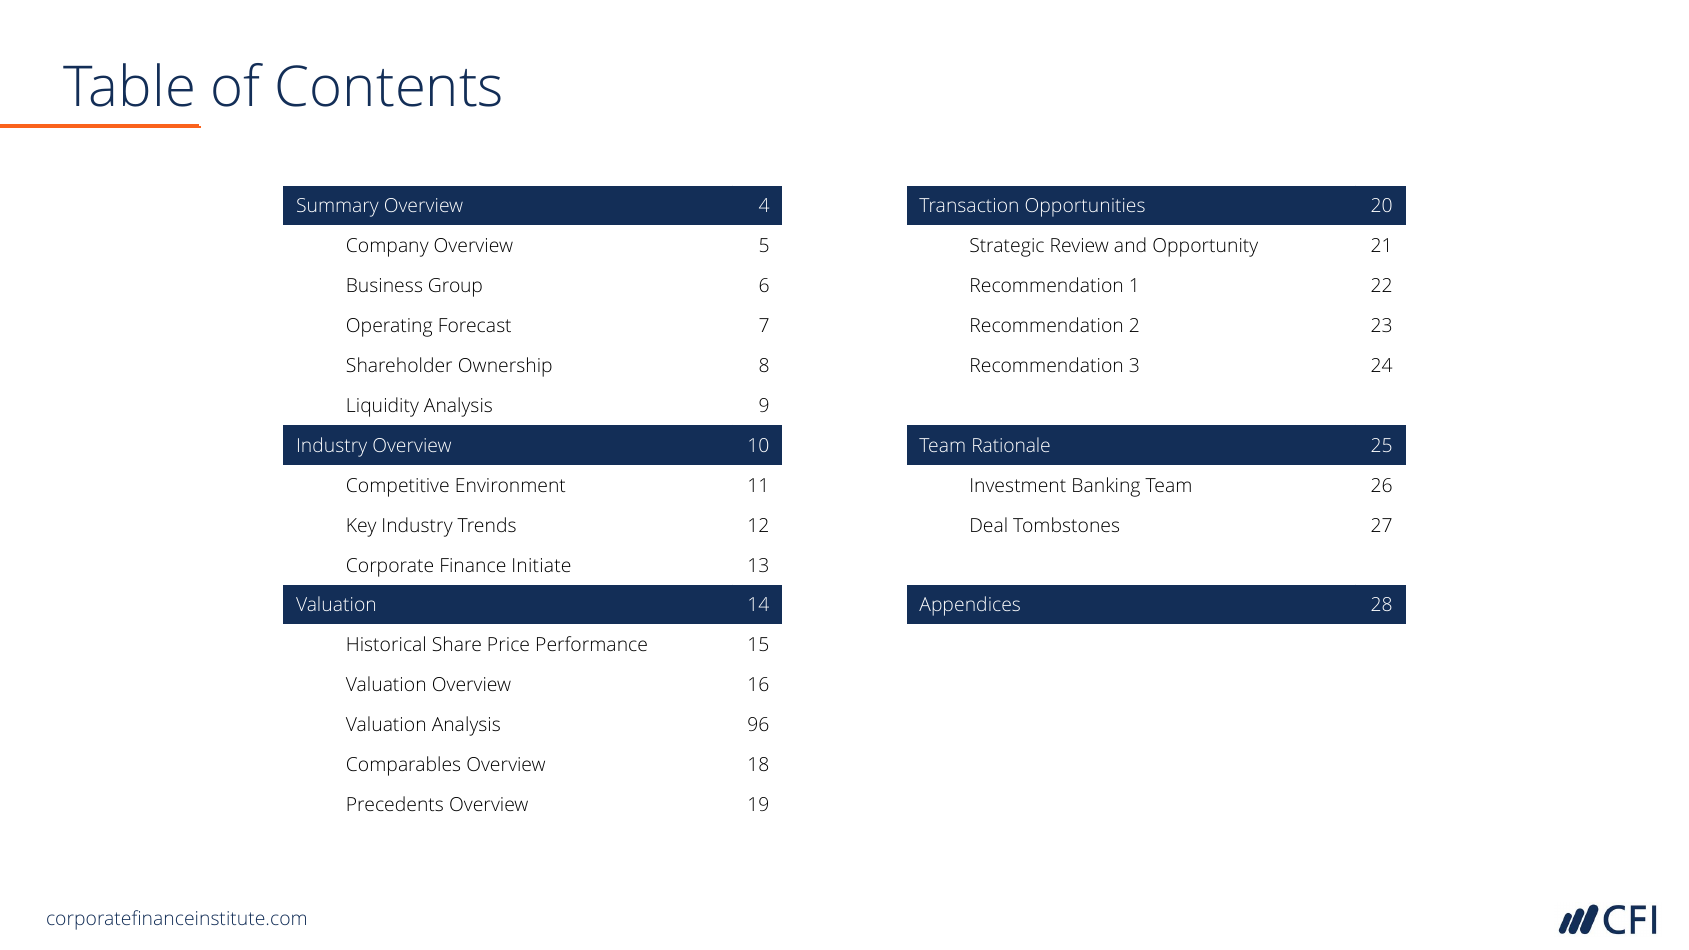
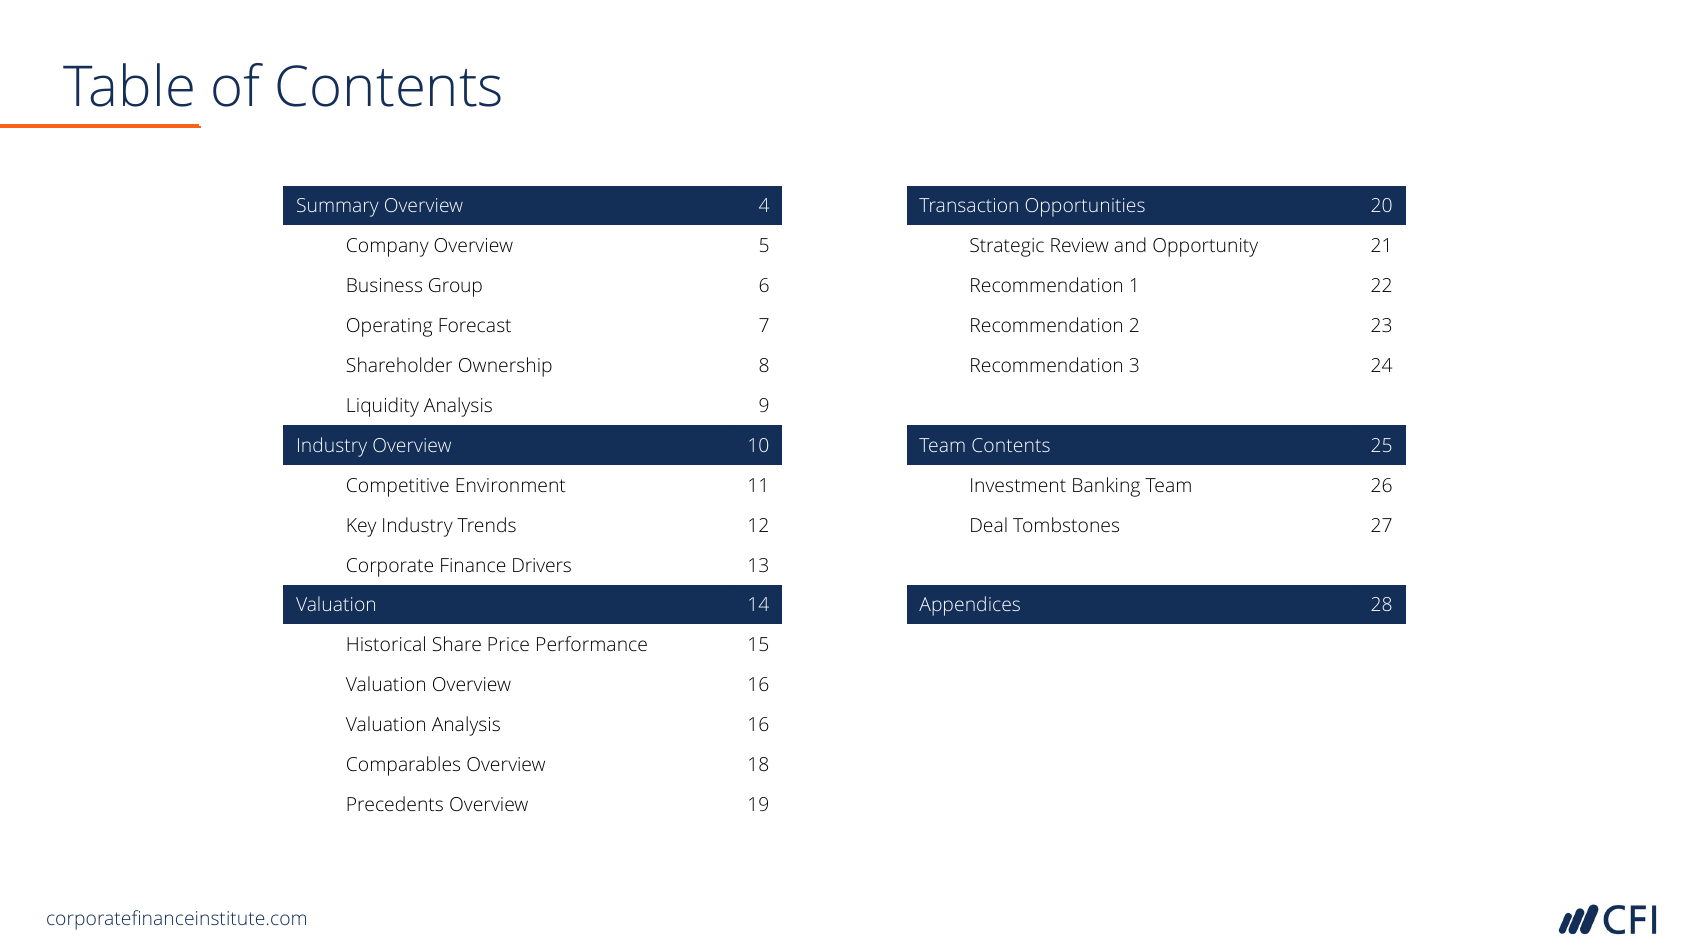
Team Rationale: Rationale -> Contents
Initiate: Initiate -> Drivers
Analysis 96: 96 -> 16
